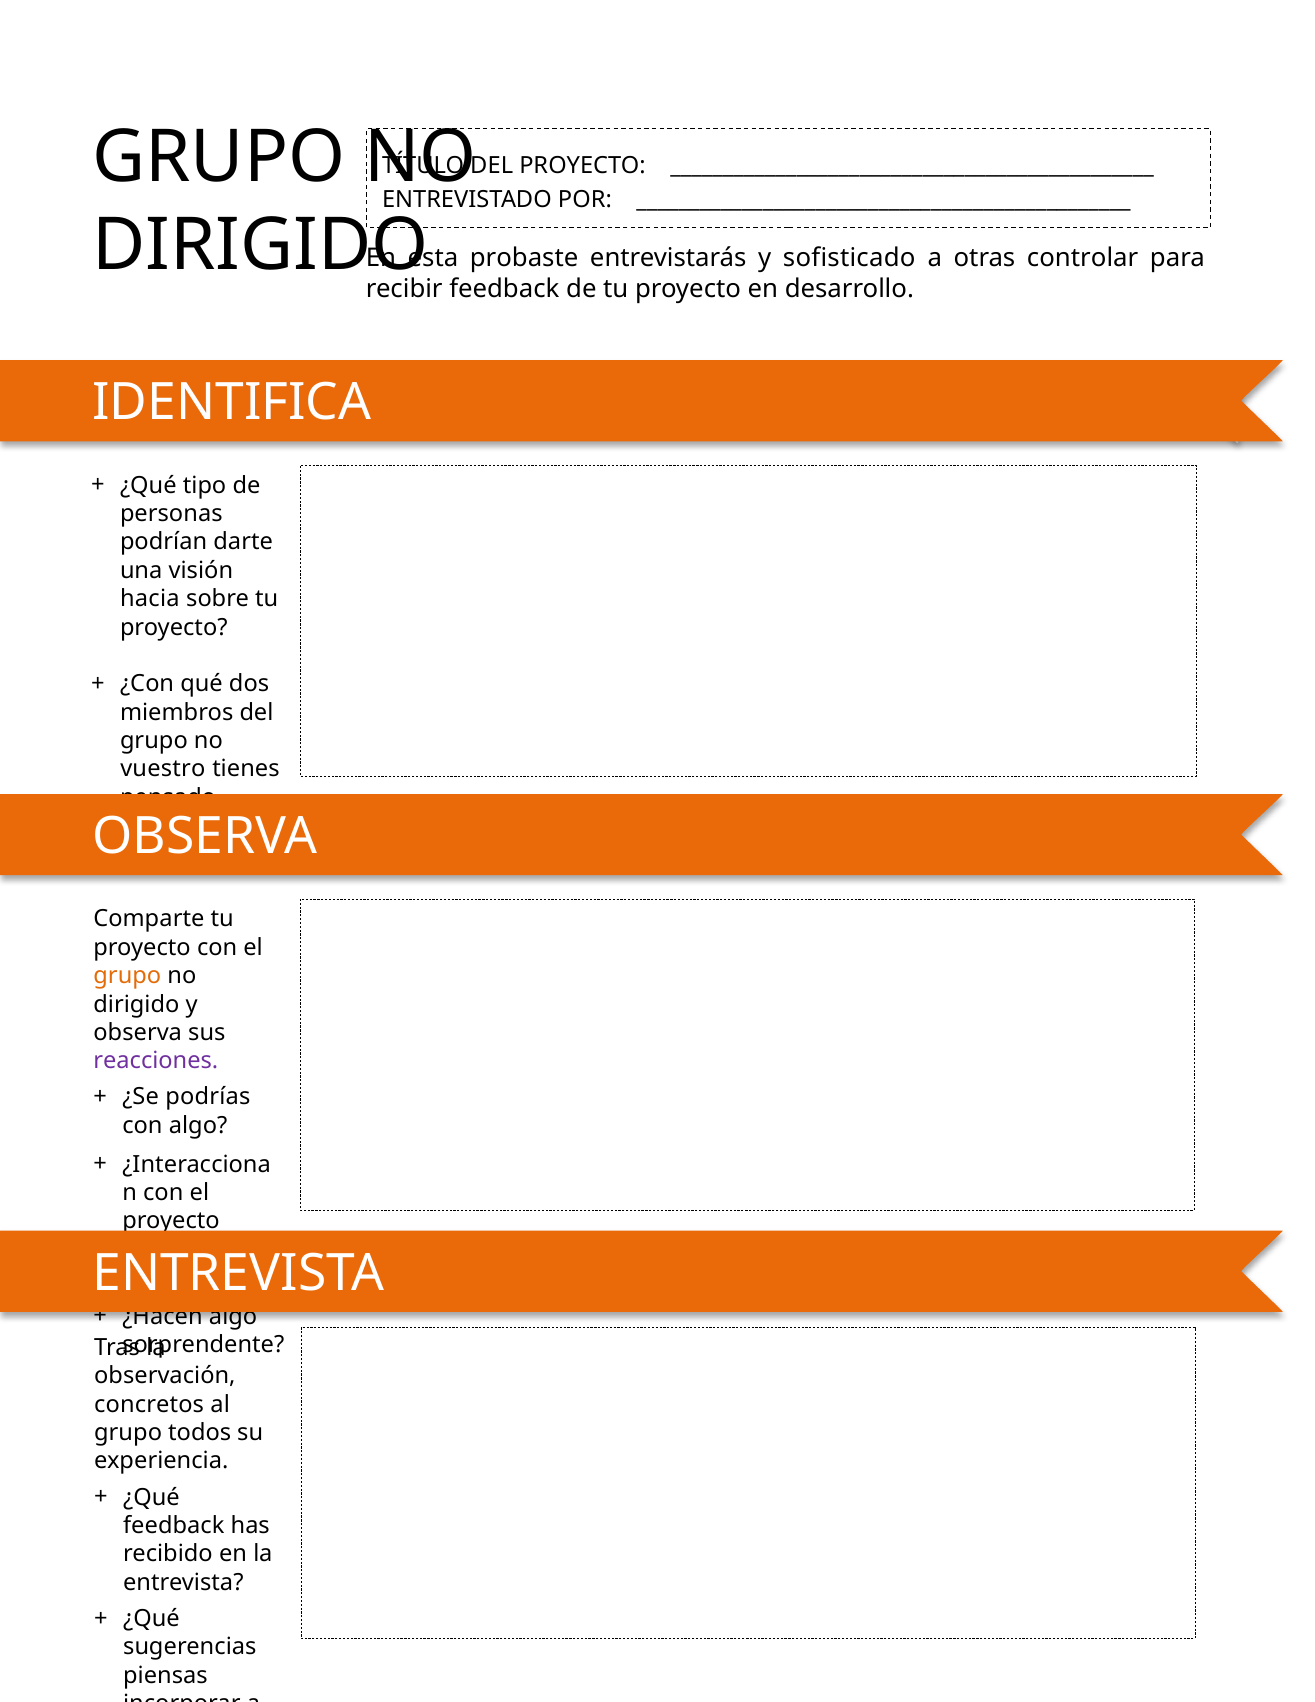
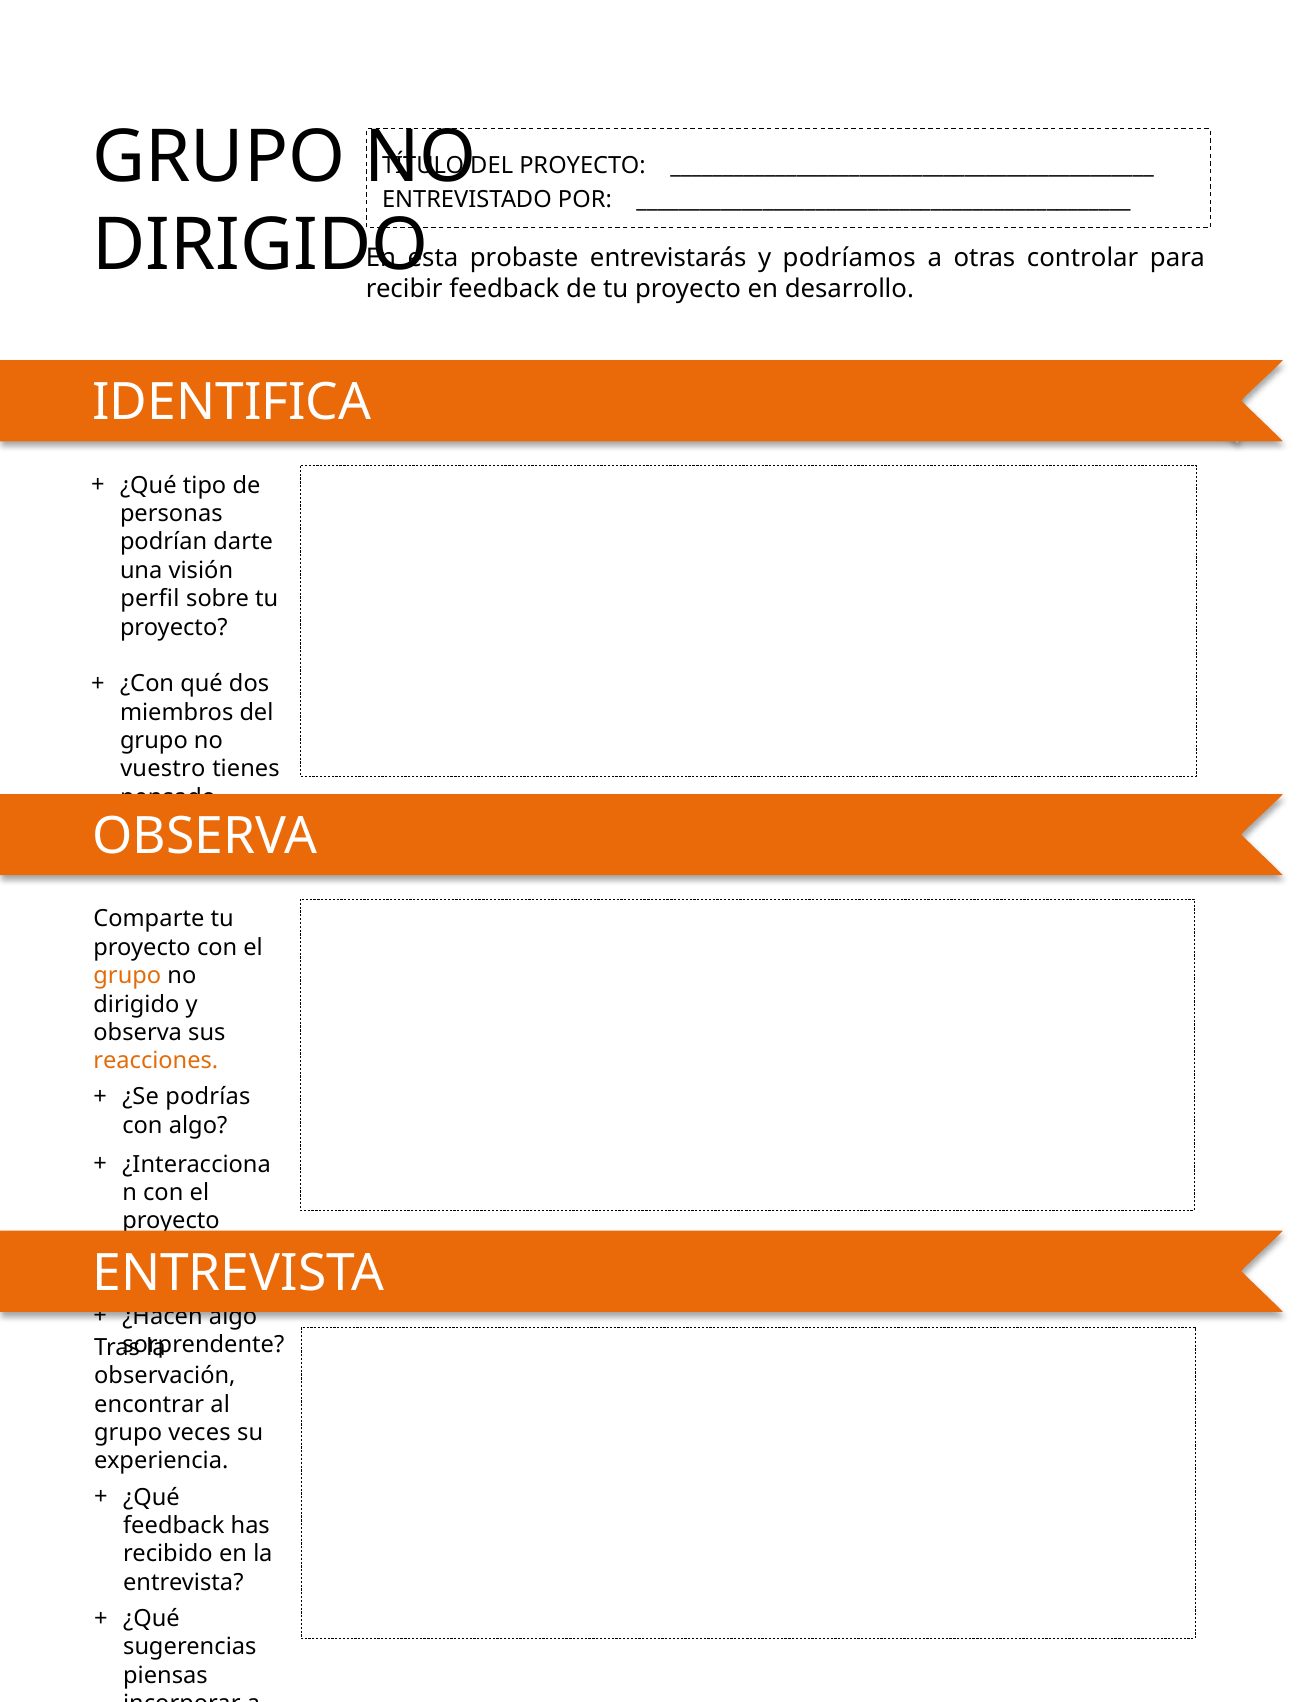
sofisticado: sofisticado -> podríamos
hacia: hacia -> perfil
reacciones colour: purple -> orange
concretos: concretos -> encontrar
todos: todos -> veces
